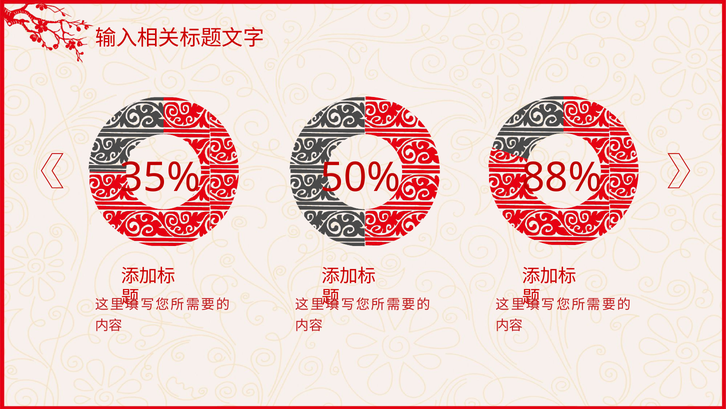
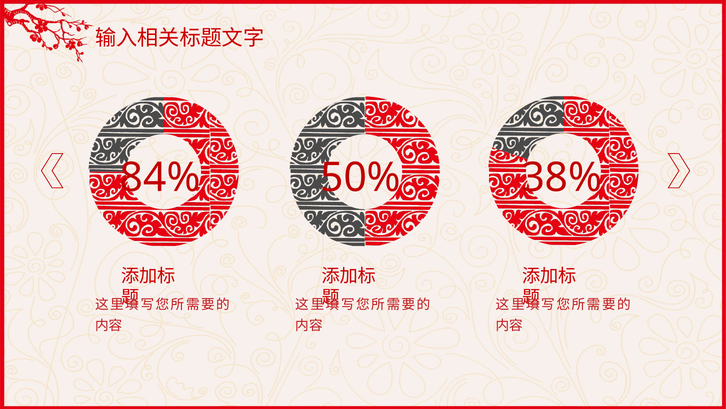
35%: 35% -> 84%
88%: 88% -> 38%
